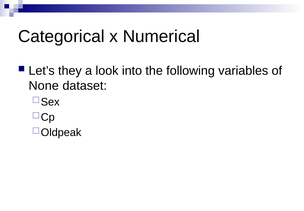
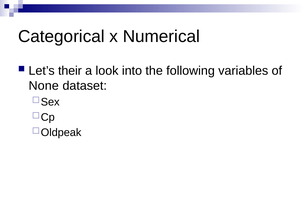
they: they -> their
